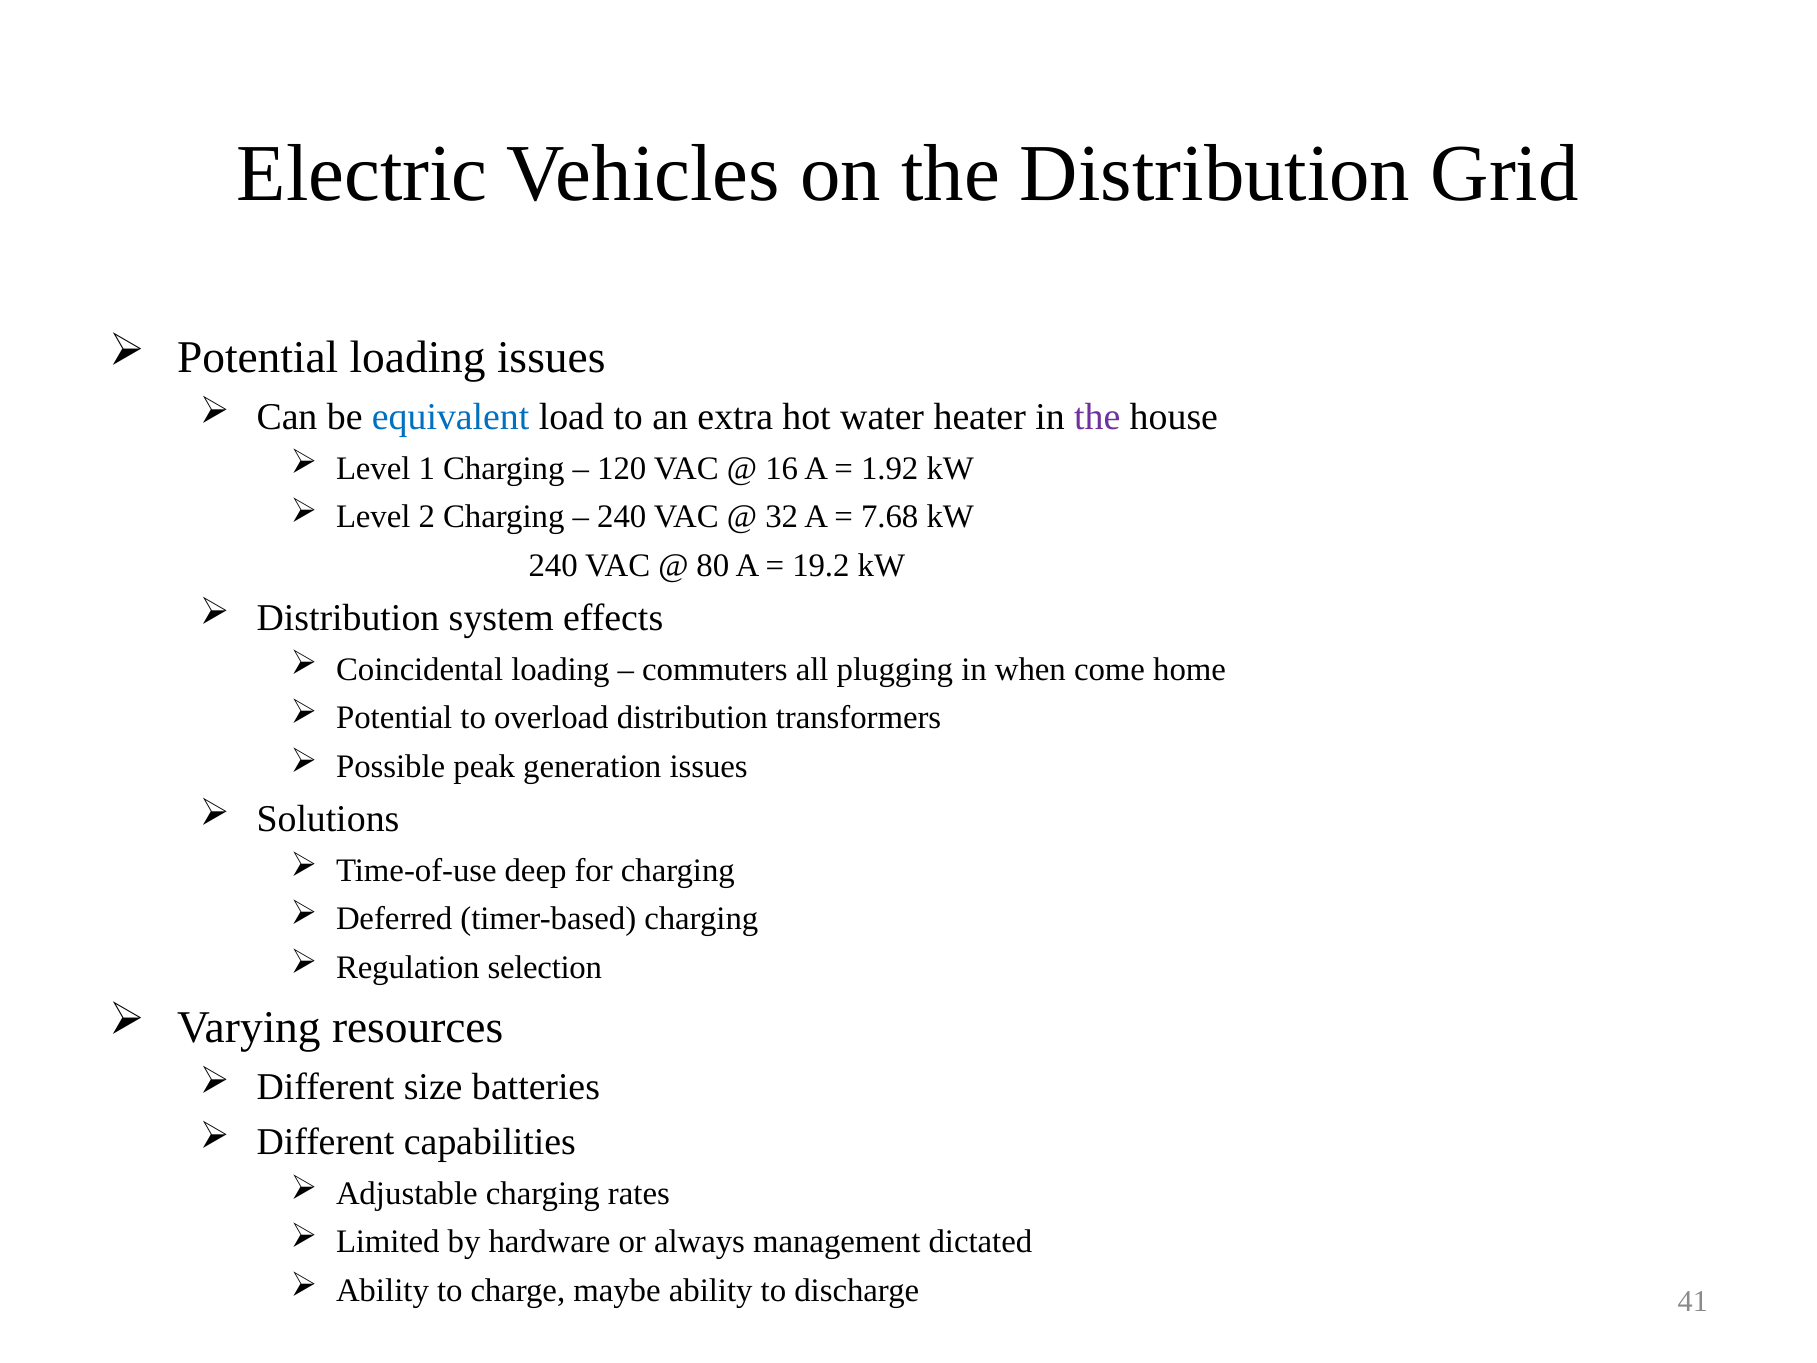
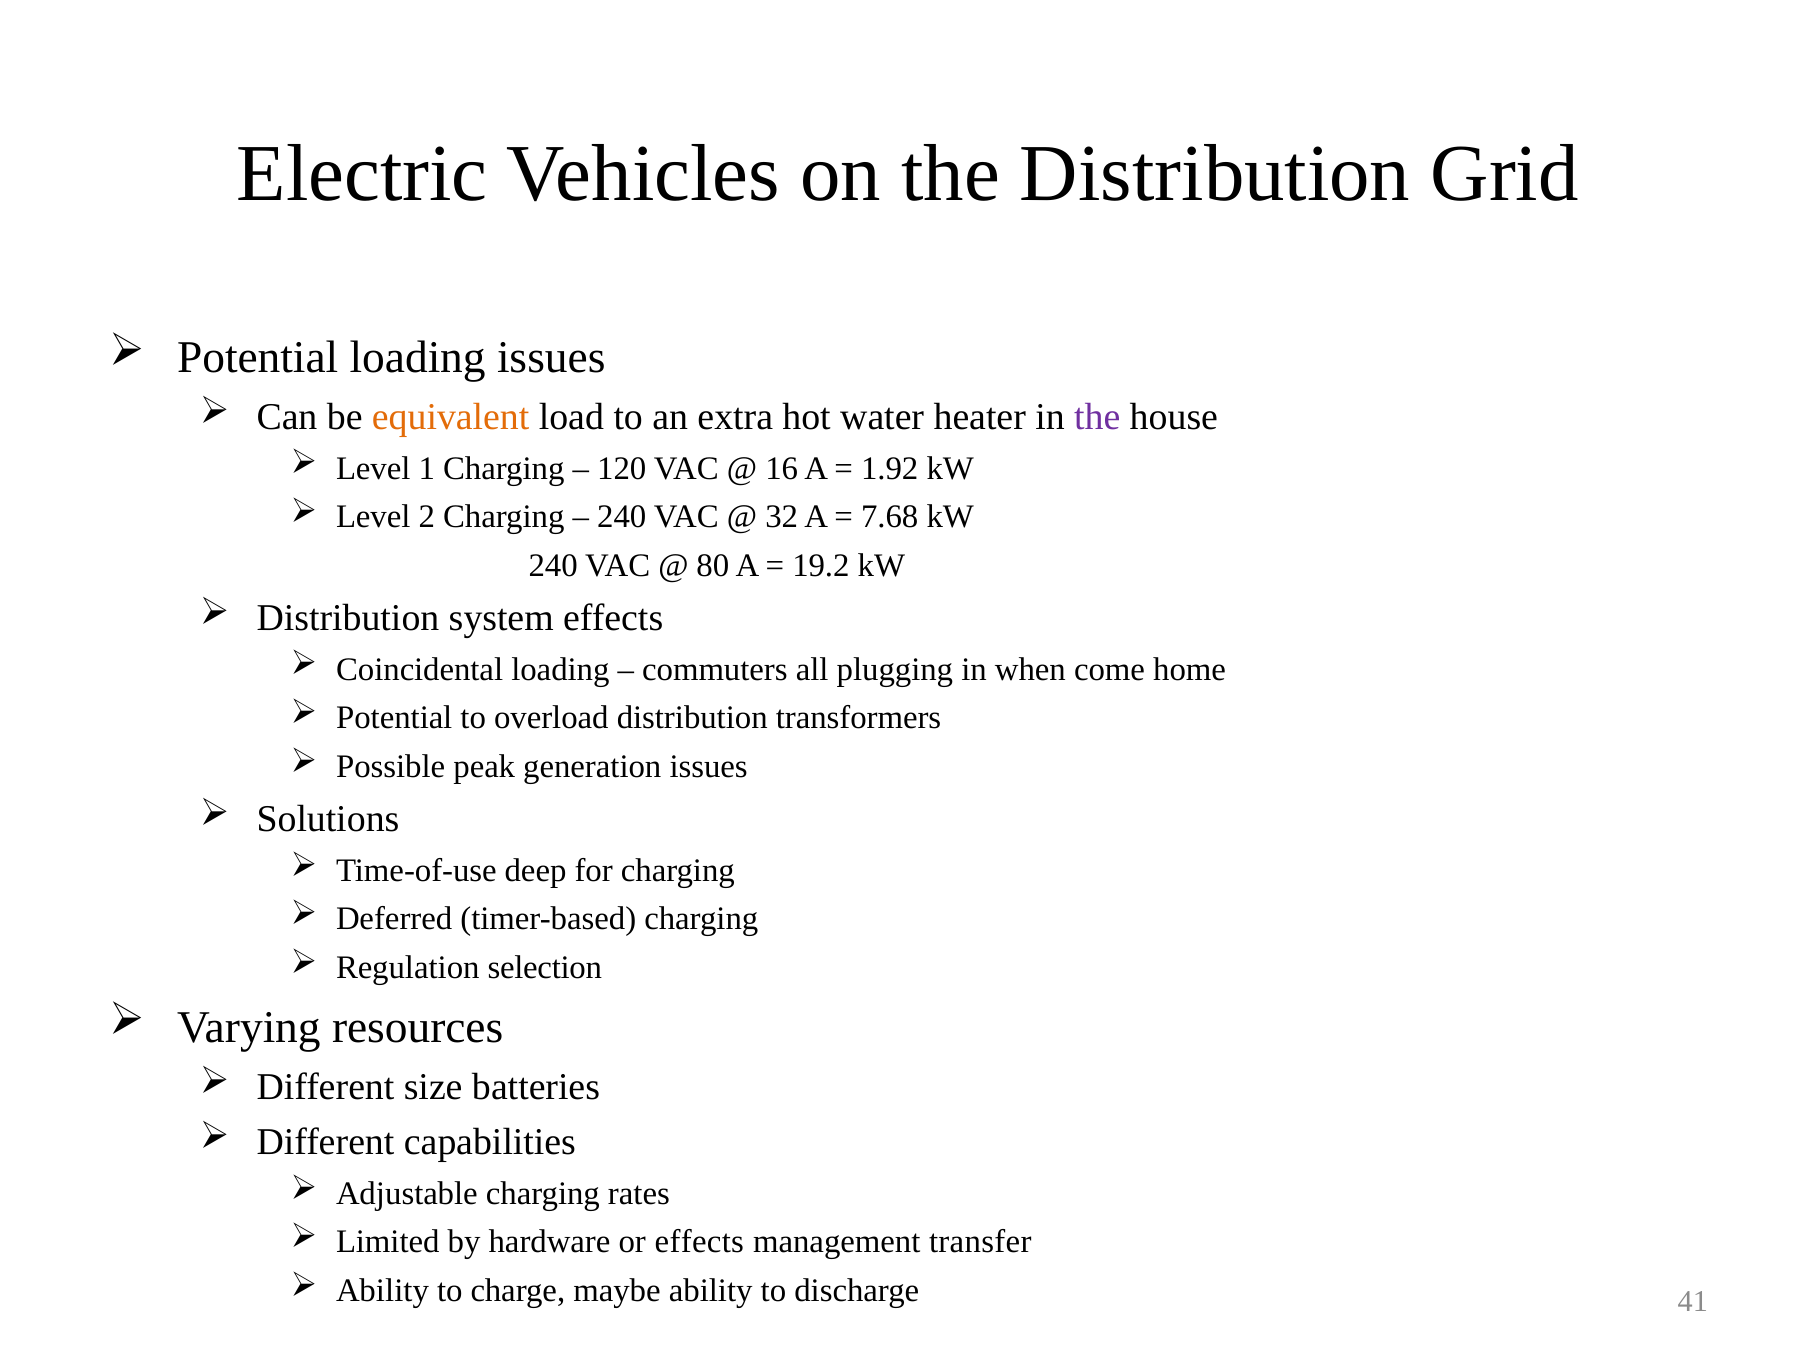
equivalent colour: blue -> orange
or always: always -> effects
dictated: dictated -> transfer
